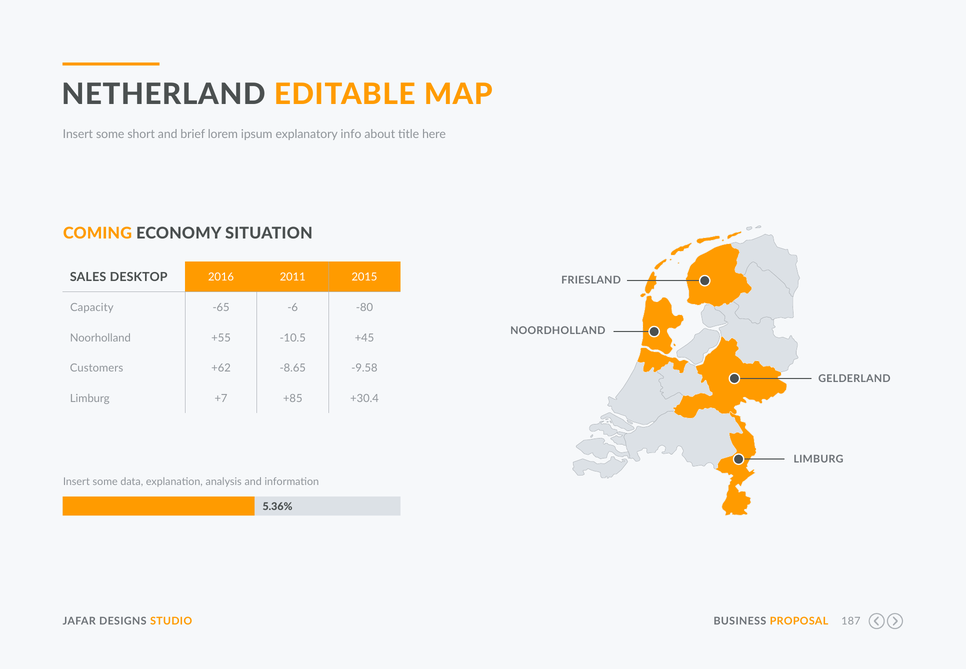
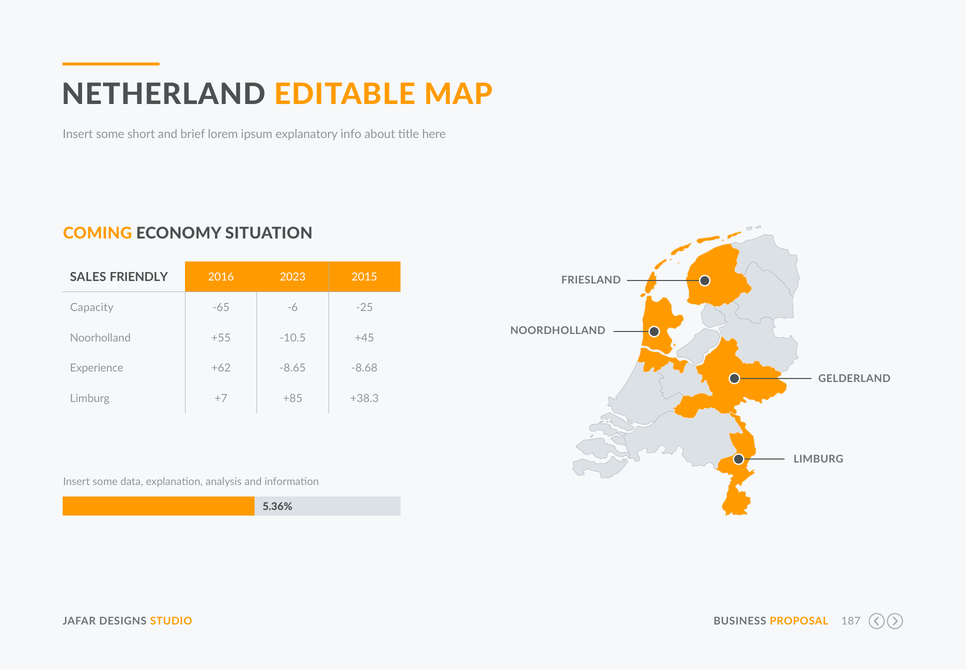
DESKTOP: DESKTOP -> FRIENDLY
2011: 2011 -> 2023
-80: -80 -> -25
Customers: Customers -> Experience
-9.58: -9.58 -> -8.68
+30.4: +30.4 -> +38.3
